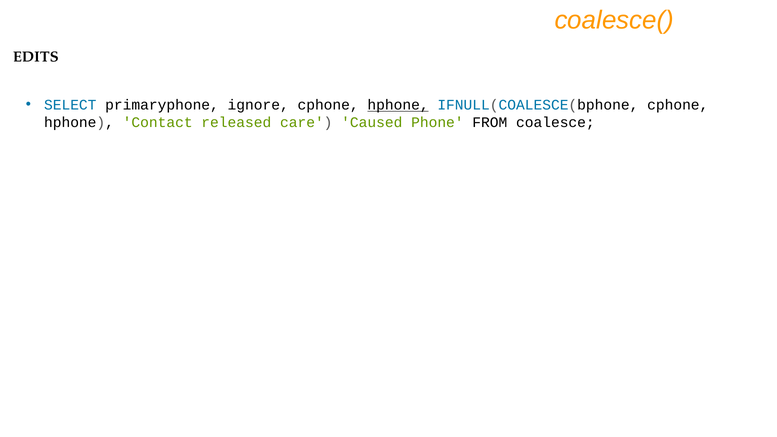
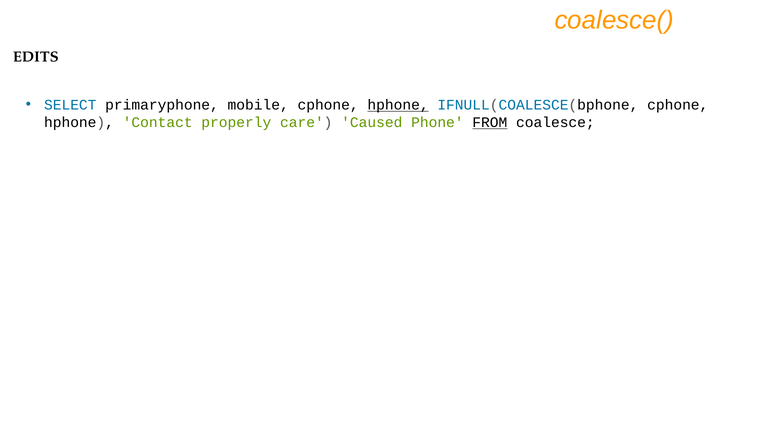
ignore: ignore -> mobile
released: released -> properly
FROM underline: none -> present
